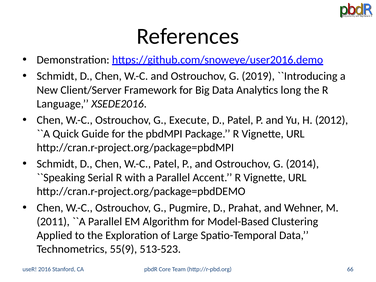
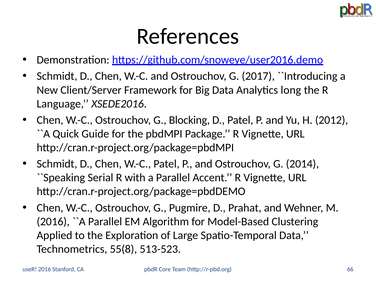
2019: 2019 -> 2017
Execute: Execute -> Blocking
2011 at (53, 222): 2011 -> 2016
55(9: 55(9 -> 55(8
